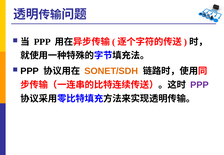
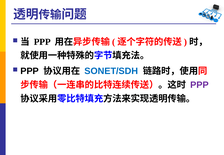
SONET/SDH colour: orange -> blue
